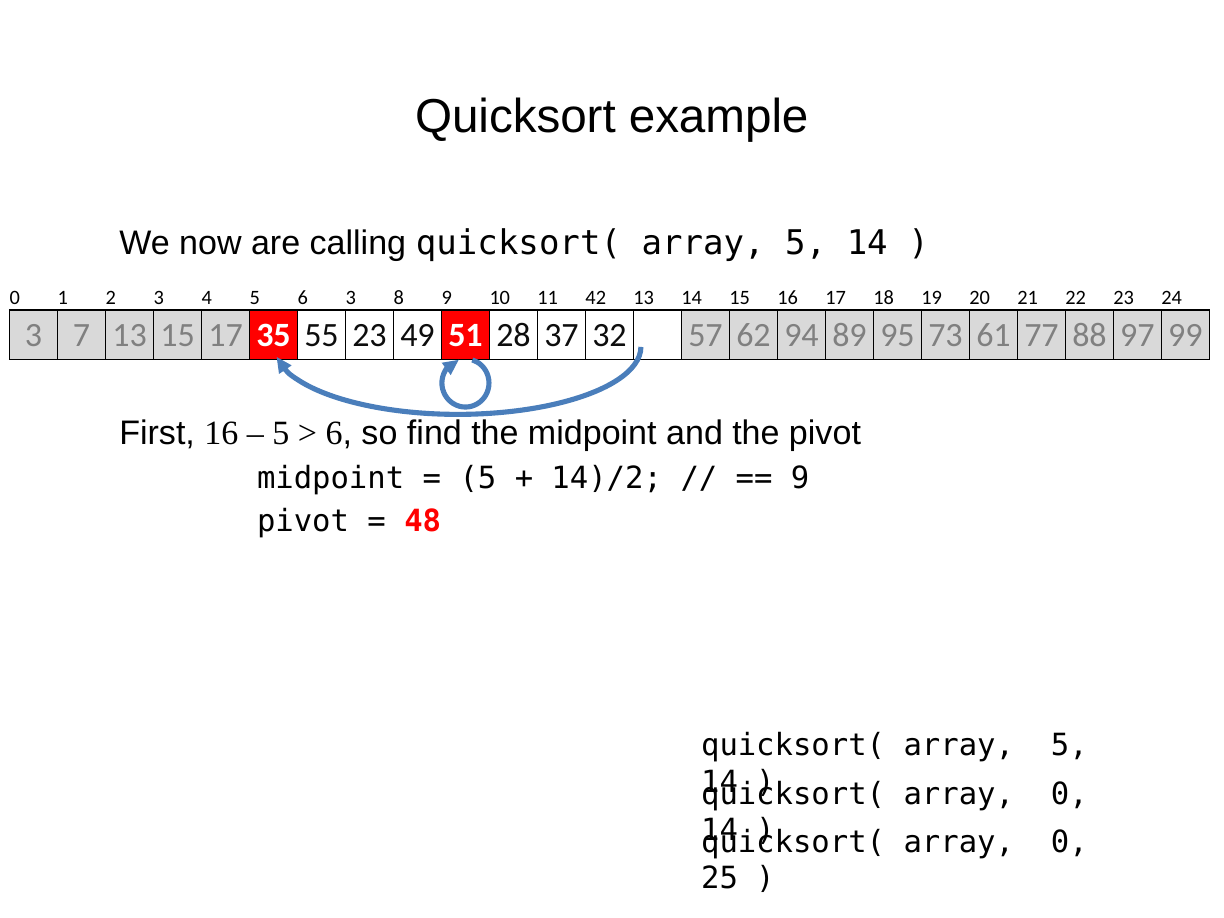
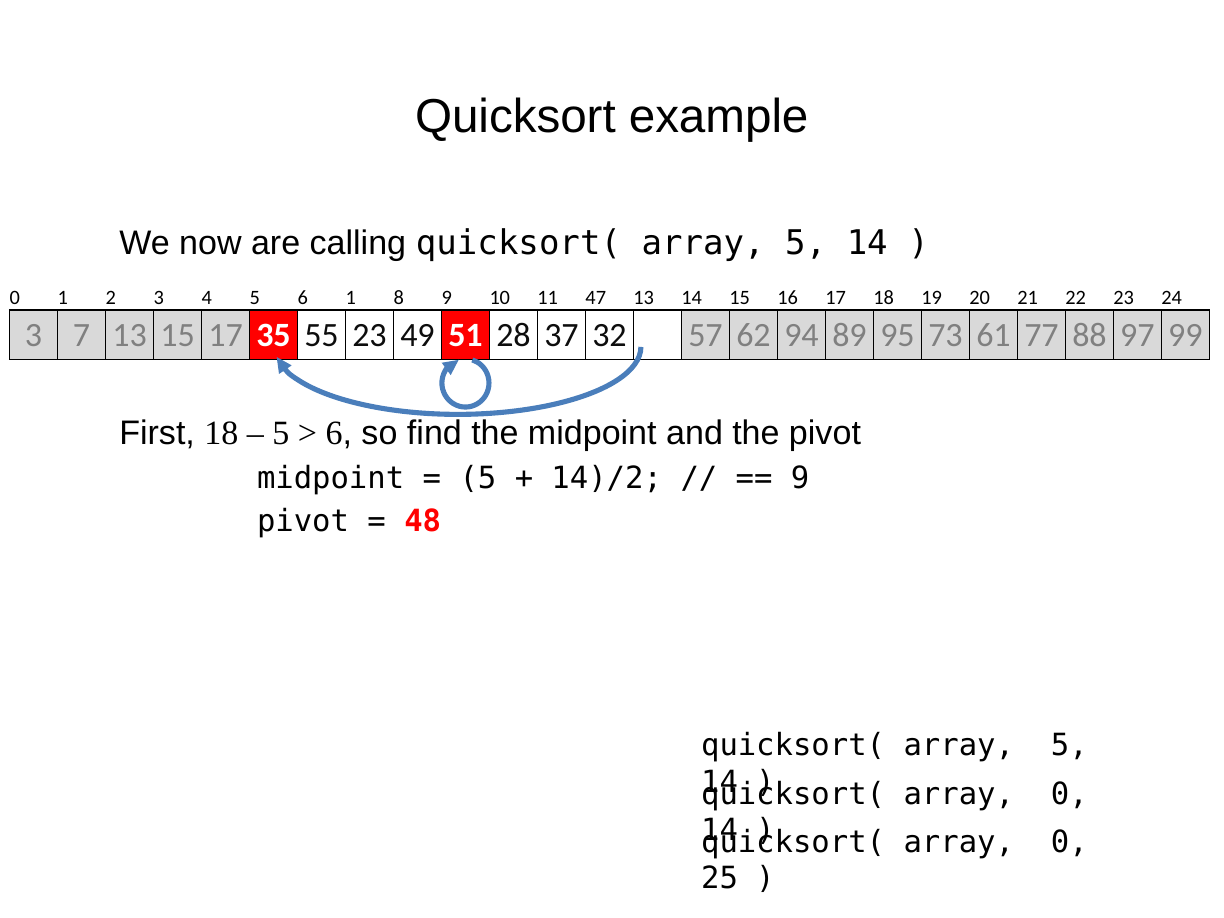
6 3: 3 -> 1
42: 42 -> 47
First 16: 16 -> 18
